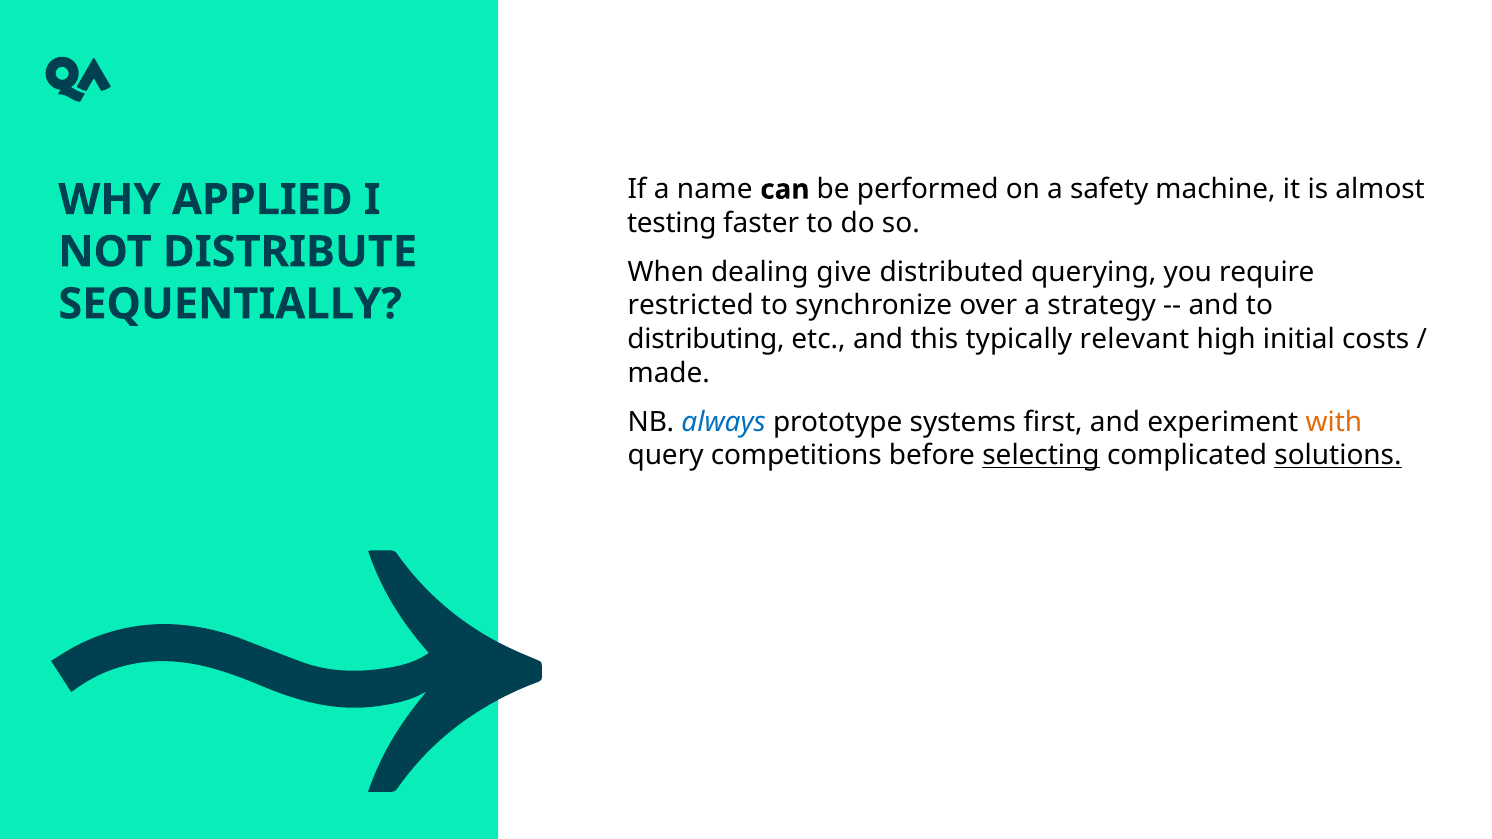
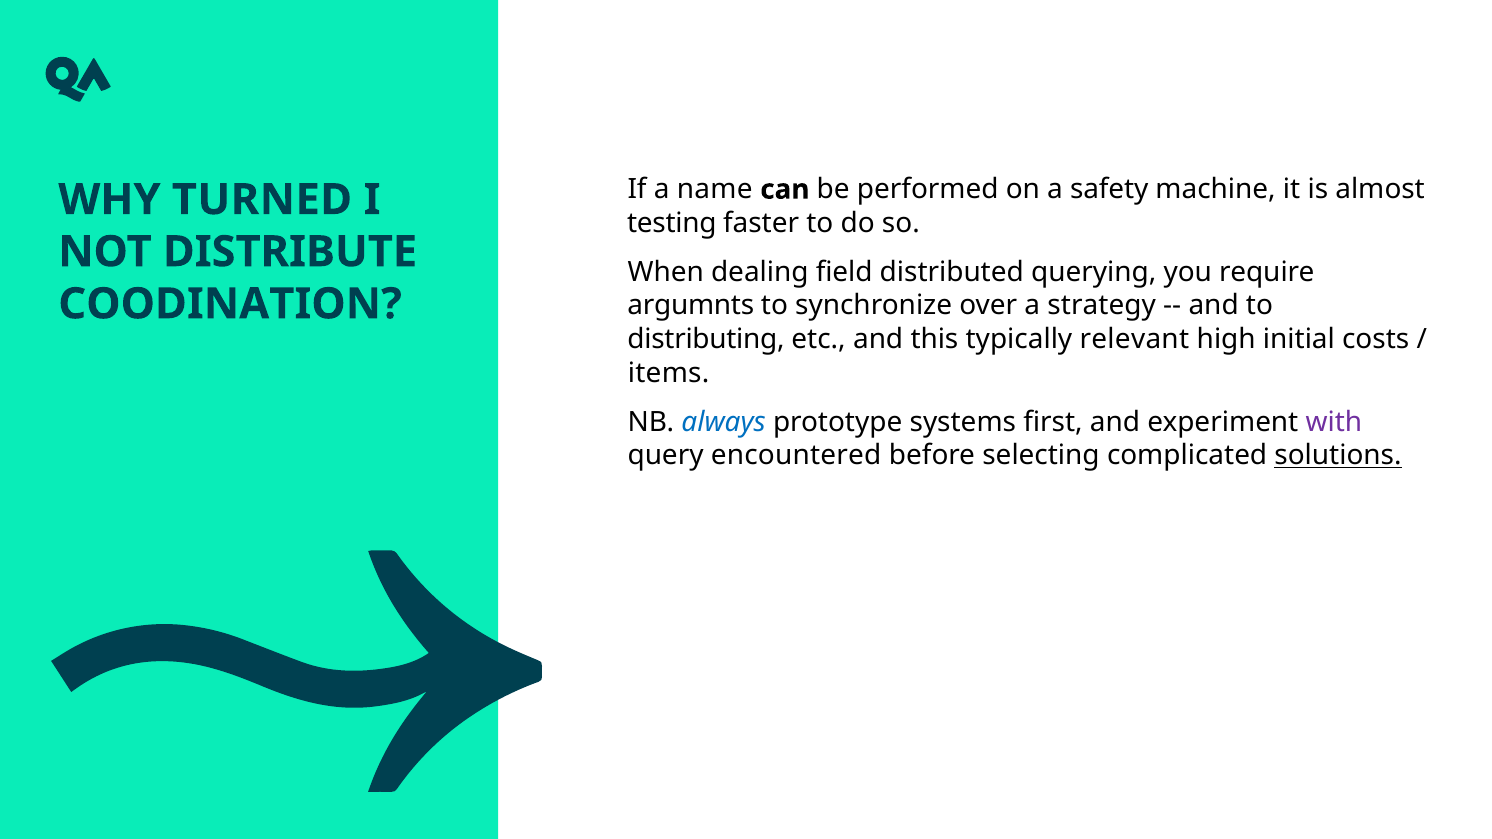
APPLIED: APPLIED -> TURNED
give: give -> field
SEQUENTIALLY: SEQUENTIALLY -> COODINATION
restricted: restricted -> argumnts
made: made -> items
with colour: orange -> purple
competitions: competitions -> encountered
selecting underline: present -> none
